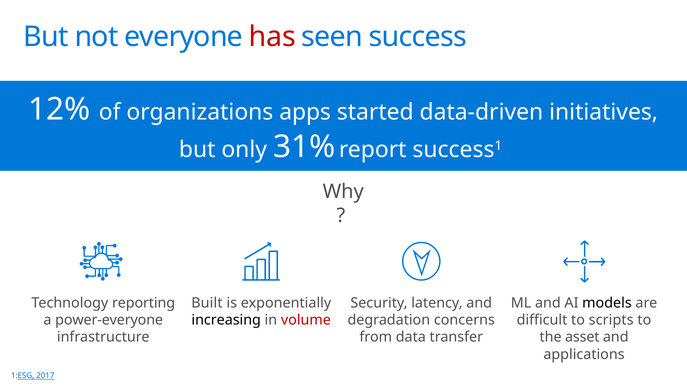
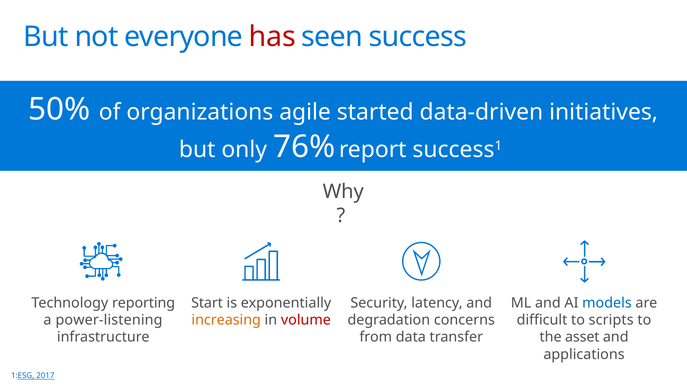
12%: 12% -> 50%
apps: apps -> agile
31%: 31% -> 76%
Built: Built -> Start
models colour: black -> blue
power-everyone: power-everyone -> power-listening
increasing colour: black -> orange
